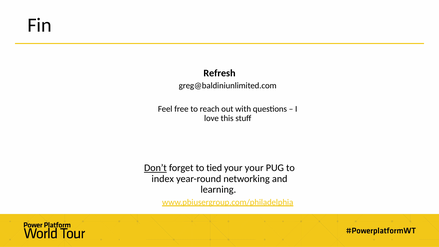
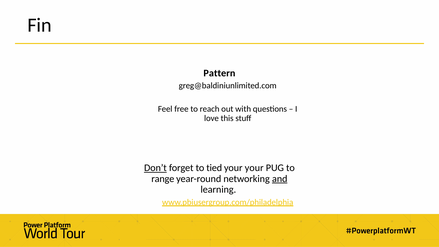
Refresh: Refresh -> Pattern
index: index -> range
and underline: none -> present
